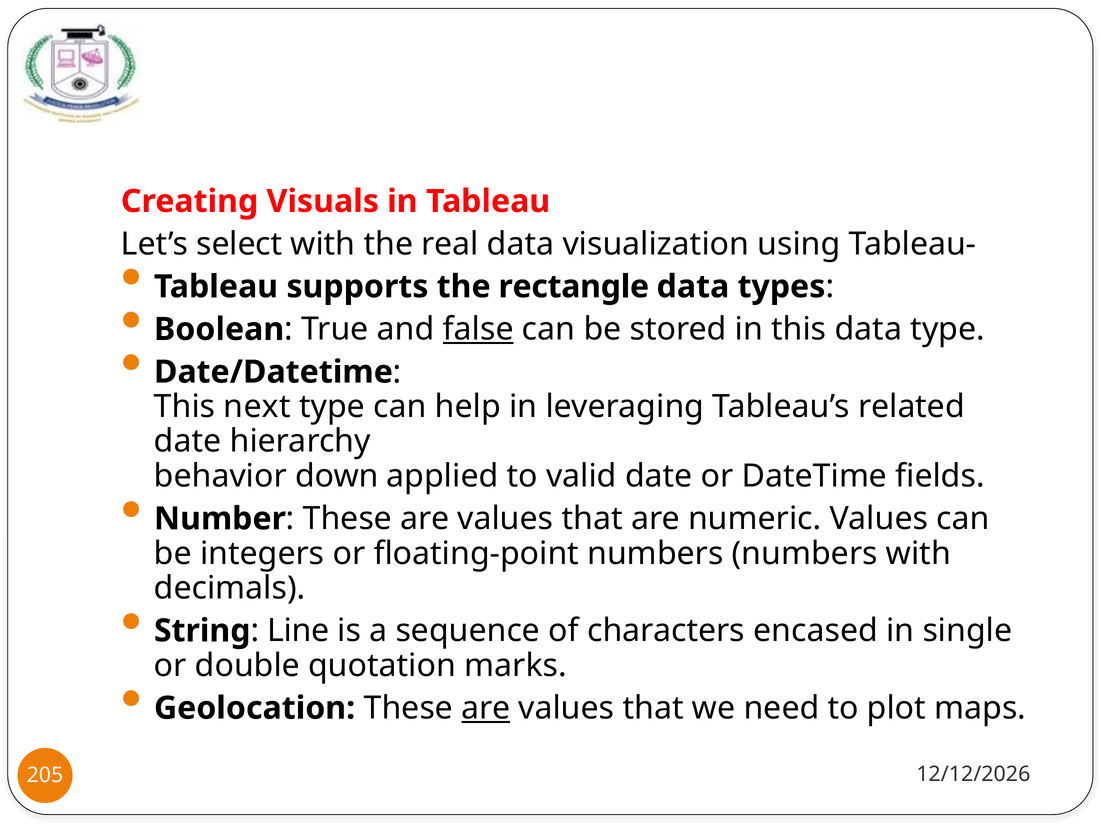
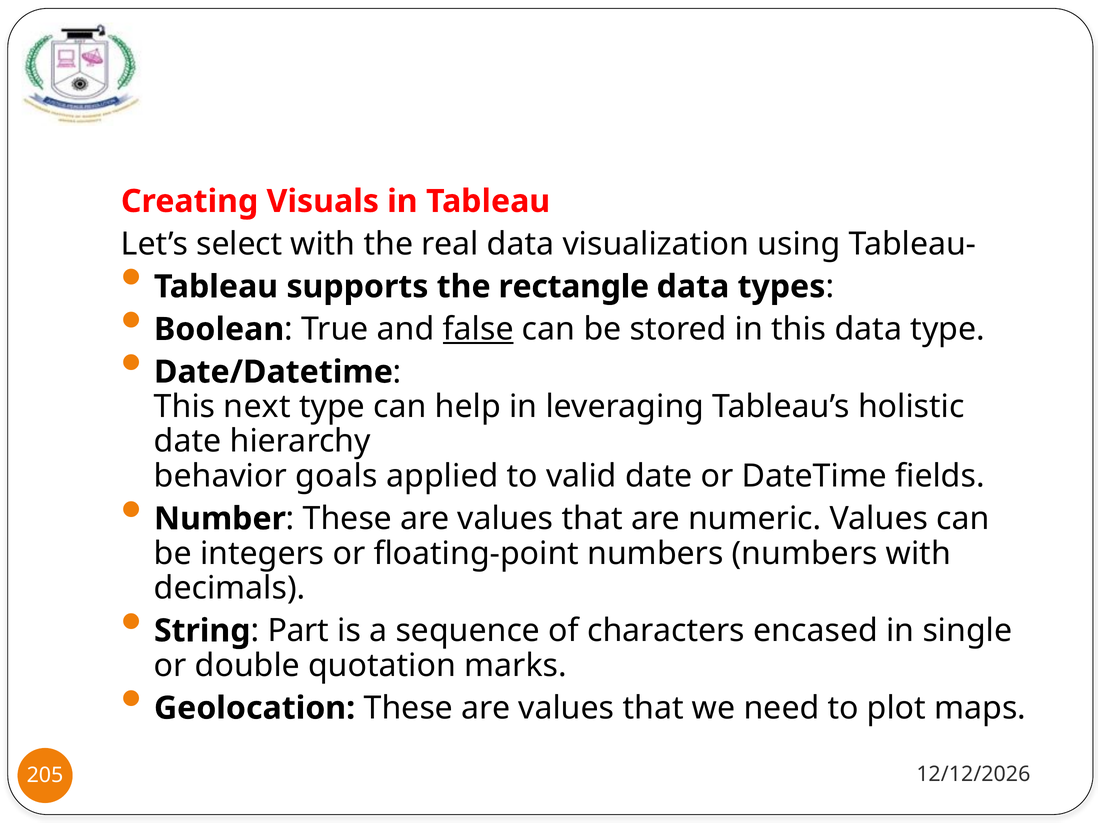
related: related -> holistic
down: down -> goals
Line: Line -> Part
are at (486, 708) underline: present -> none
